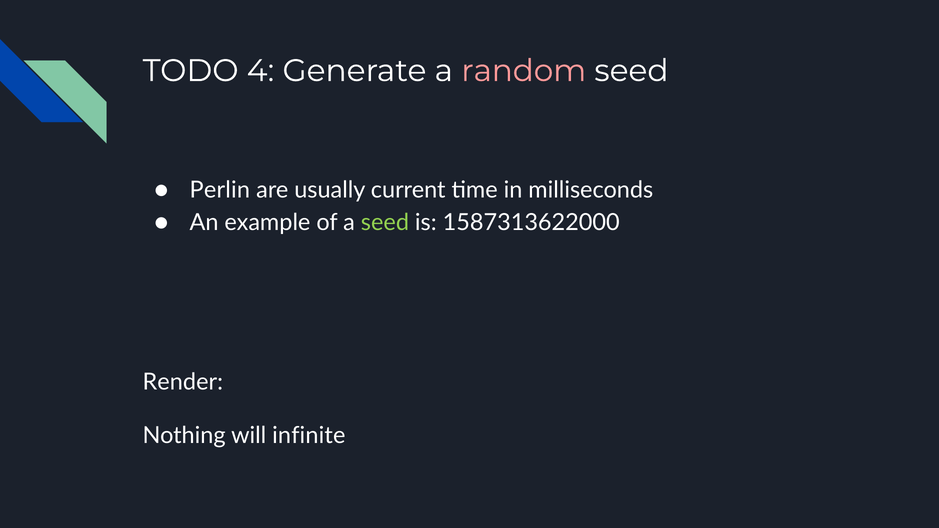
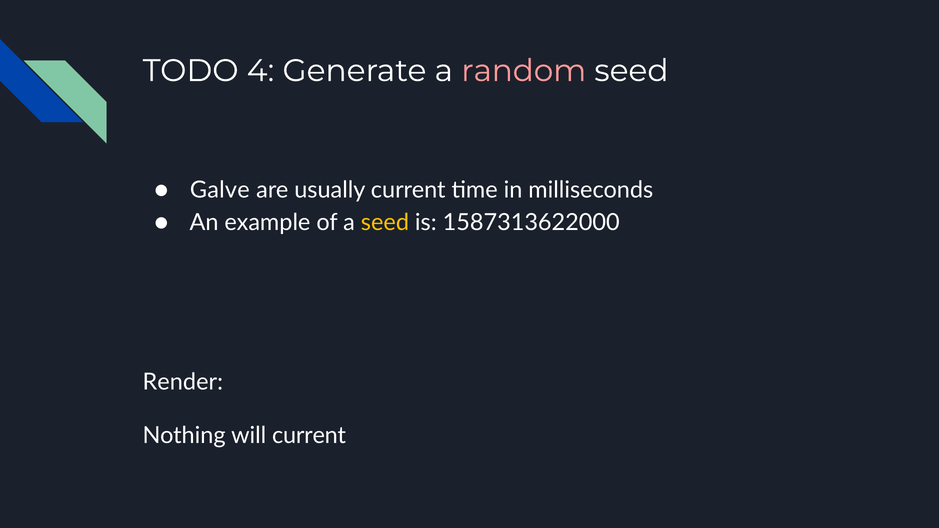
Perlin: Perlin -> Galve
seed at (385, 223) colour: light green -> yellow
will infinite: infinite -> current
